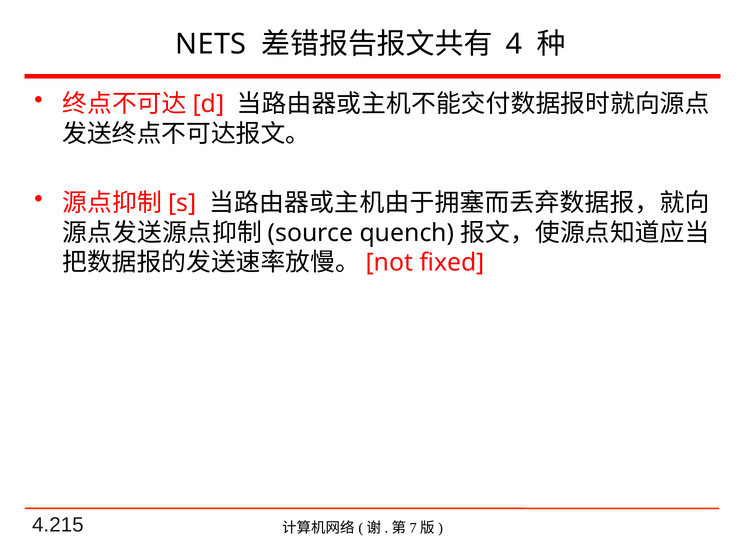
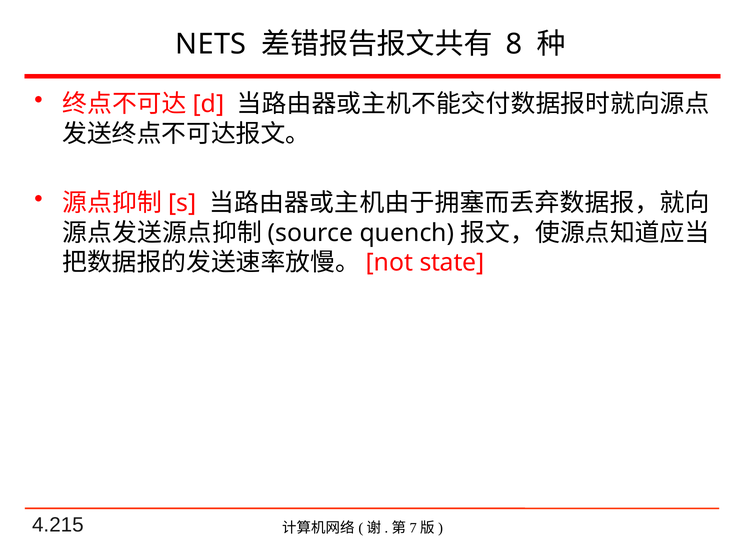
4: 4 -> 8
fixed: fixed -> state
